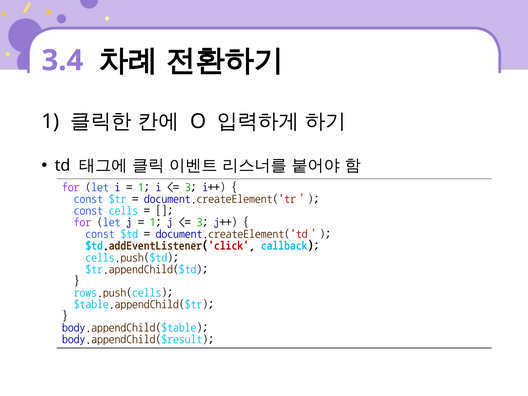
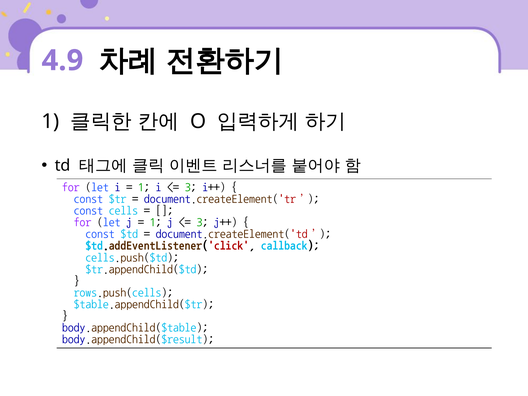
3.4: 3.4 -> 4.9
